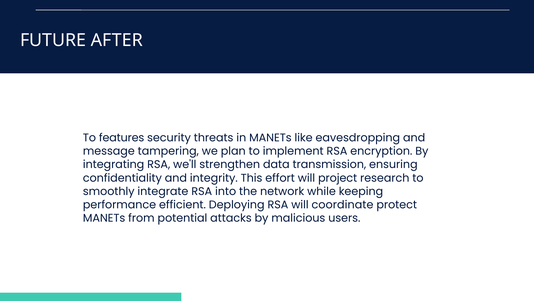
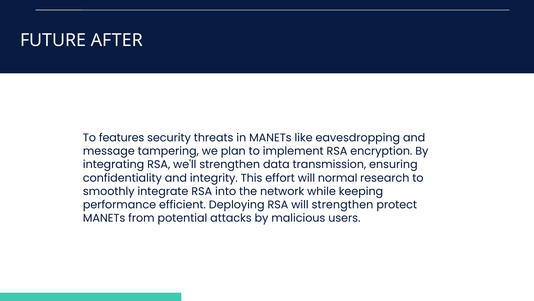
project: project -> normal
will coordinate: coordinate -> strengthen
